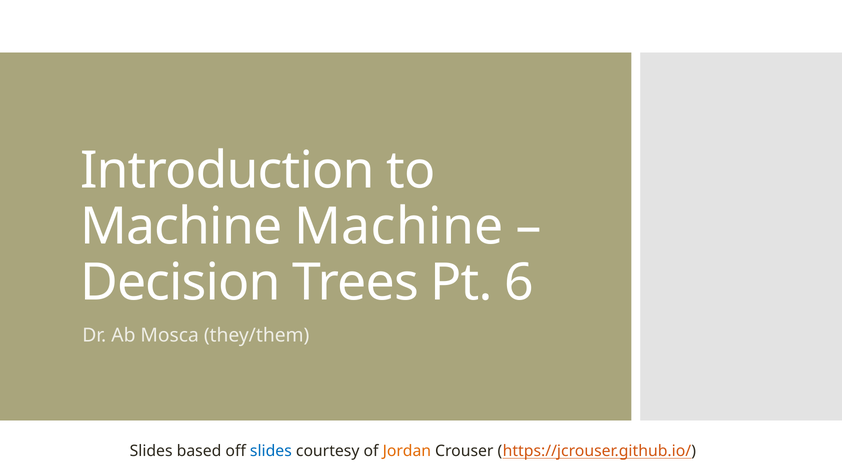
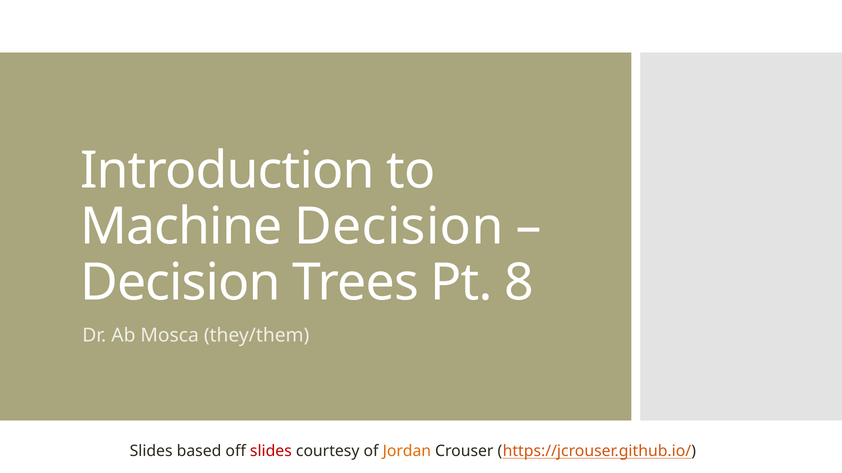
Machine Machine: Machine -> Decision
6: 6 -> 8
slides at (271, 452) colour: blue -> red
